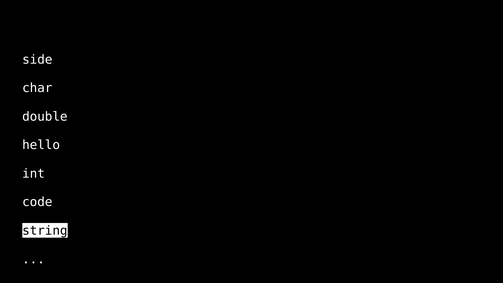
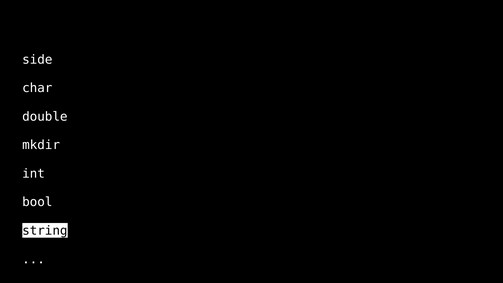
hello: hello -> mkdir
code: code -> bool
